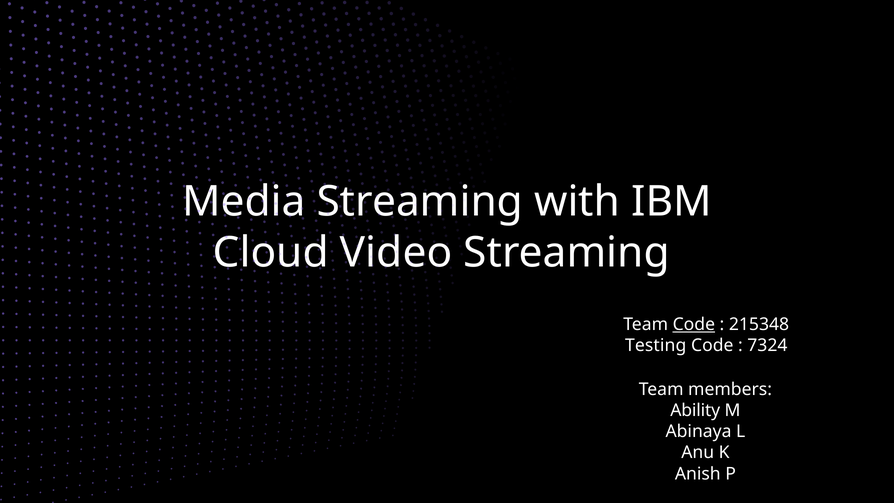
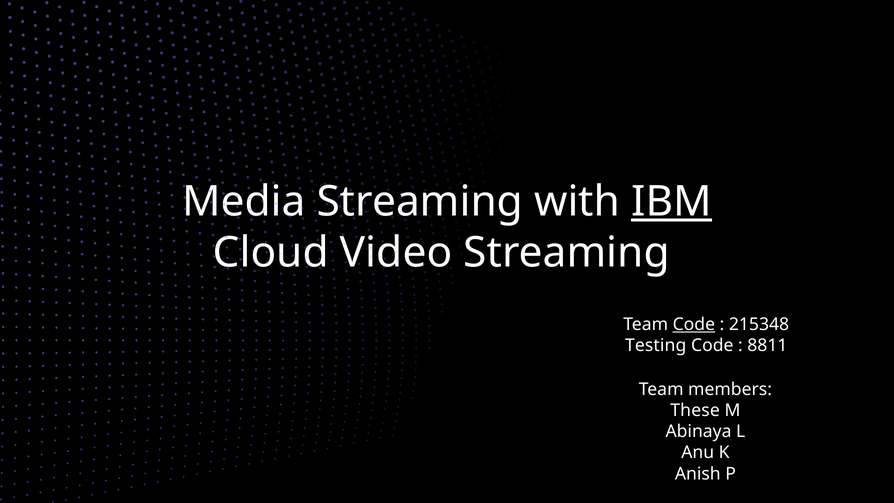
IBM underline: none -> present
7324: 7324 -> 8811
Ability: Ability -> These
